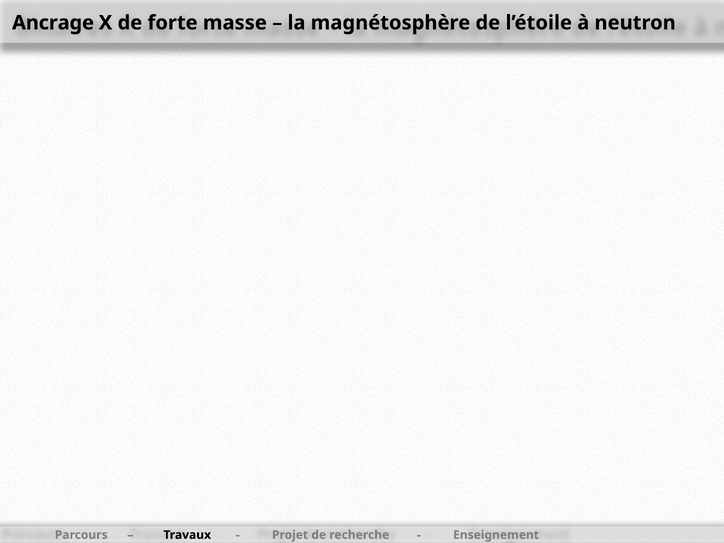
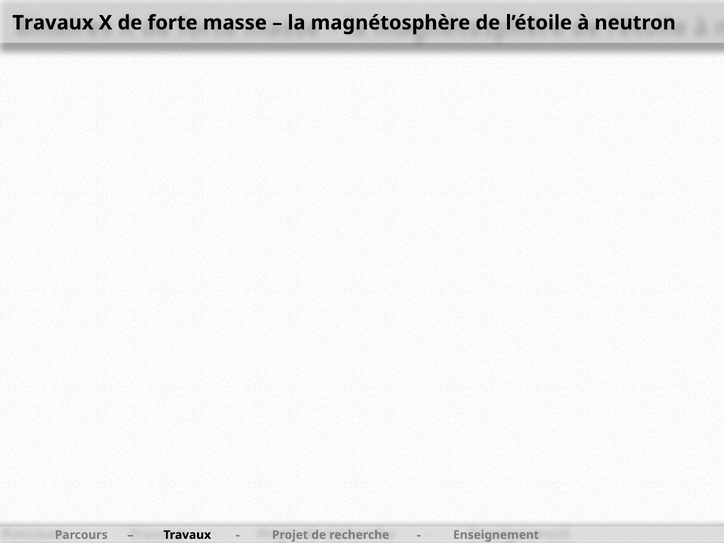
Ancrage at (53, 23): Ancrage -> Travaux
